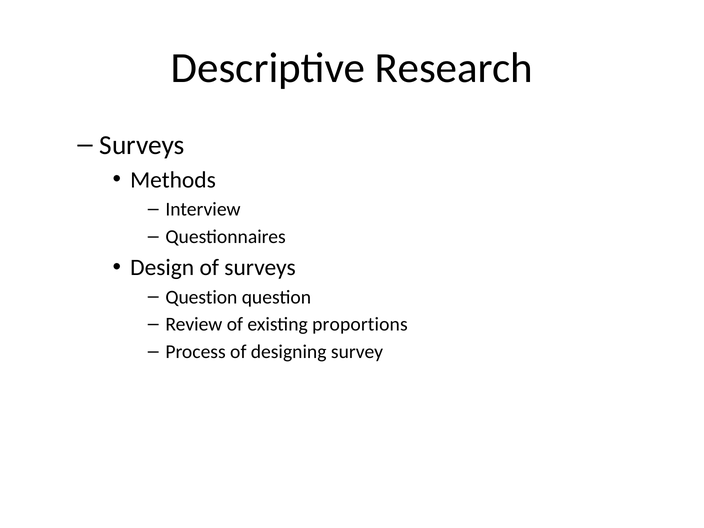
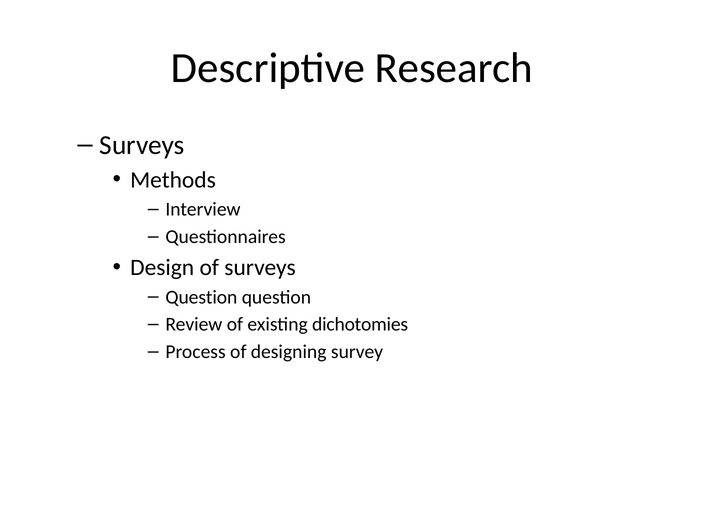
proportions: proportions -> dichotomies
